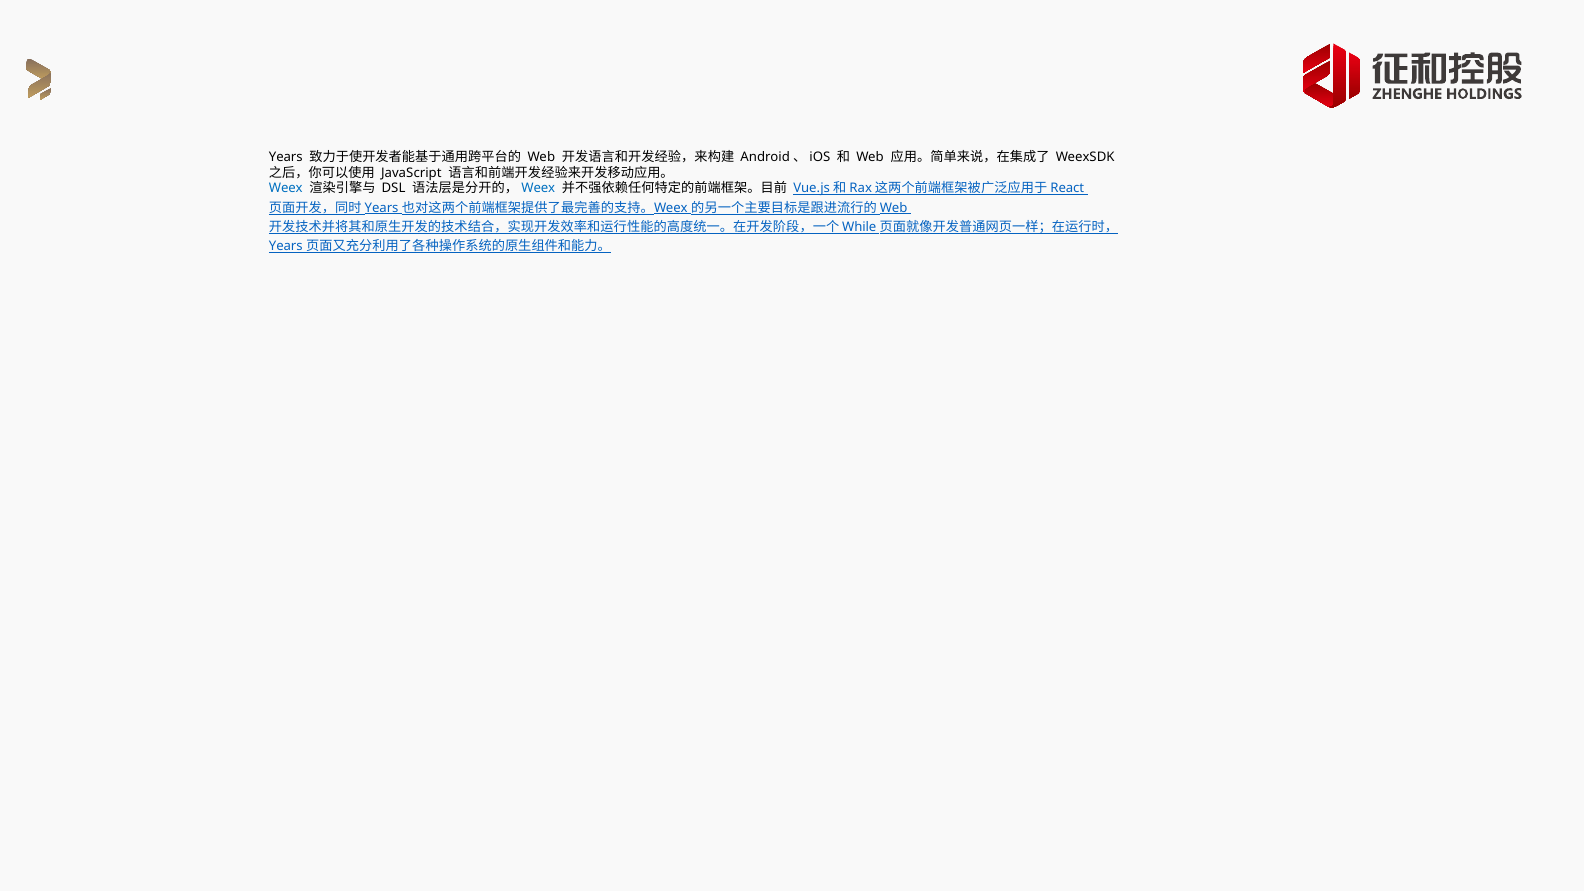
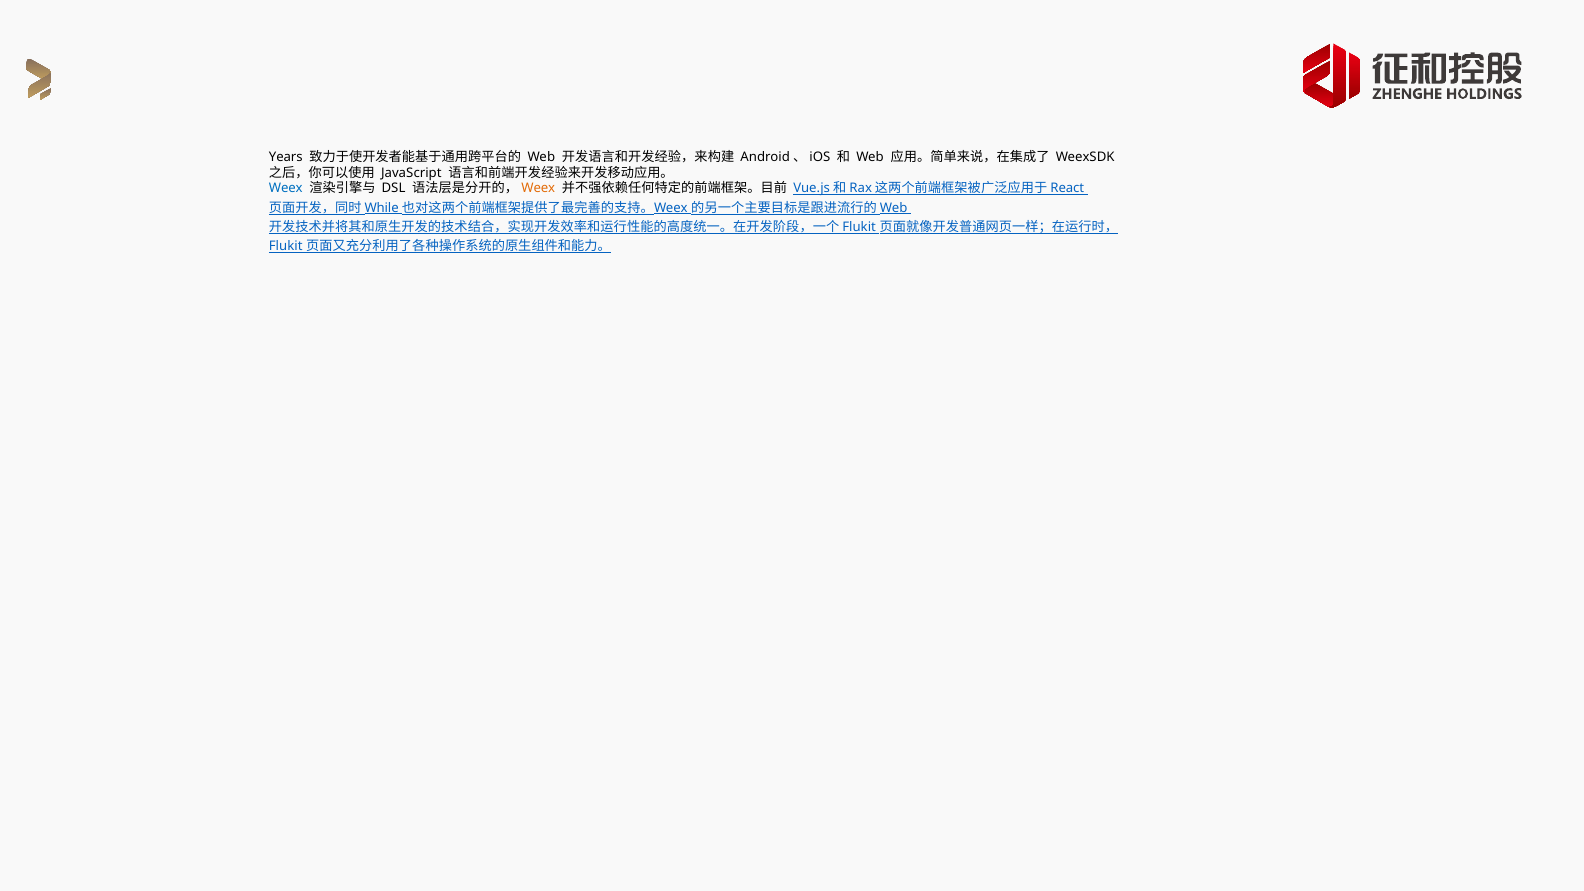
Weex at (538, 188) colour: blue -> orange
Years at (382, 208): Years -> While
While at (859, 227): While -> Flukit
Years at (286, 246): Years -> Flukit
